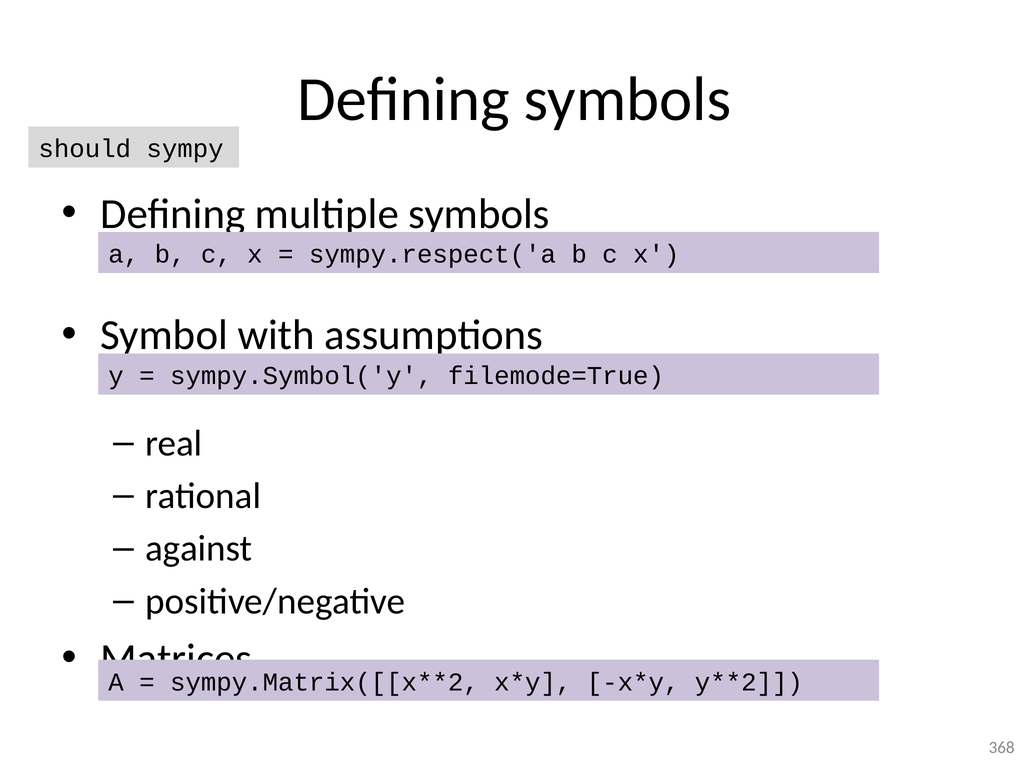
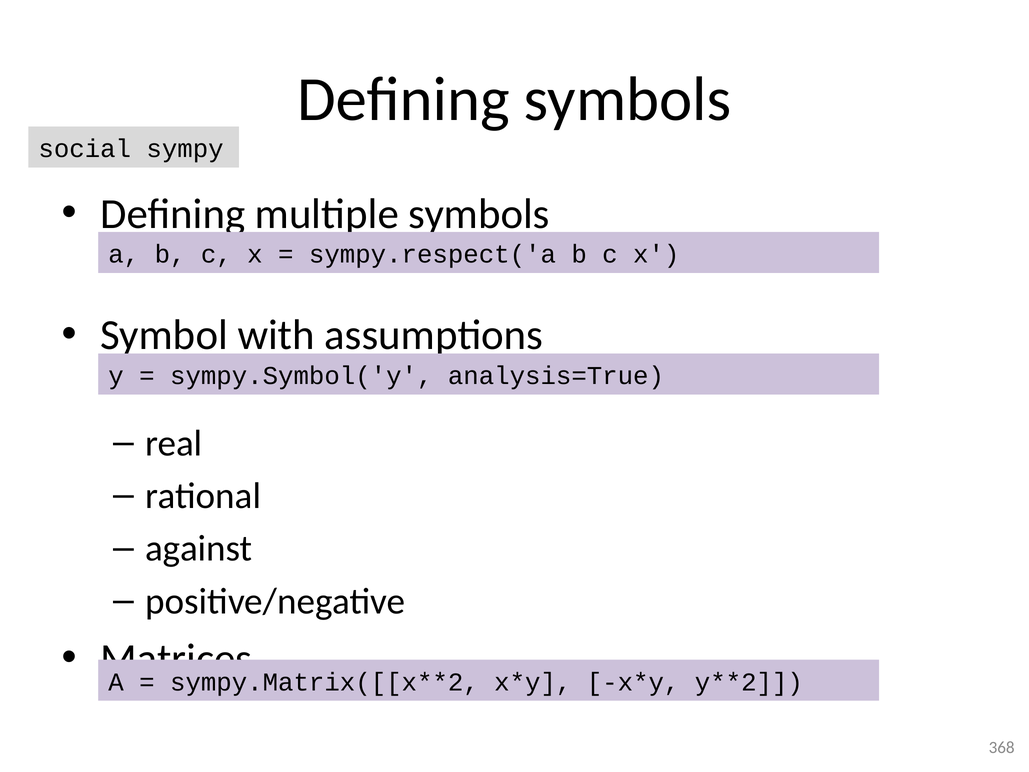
should: should -> social
filemode=True: filemode=True -> analysis=True
